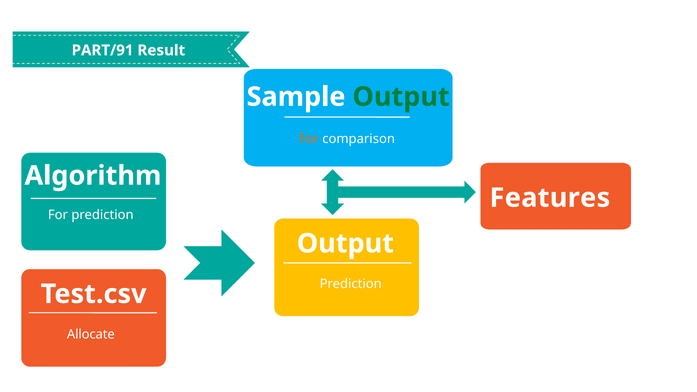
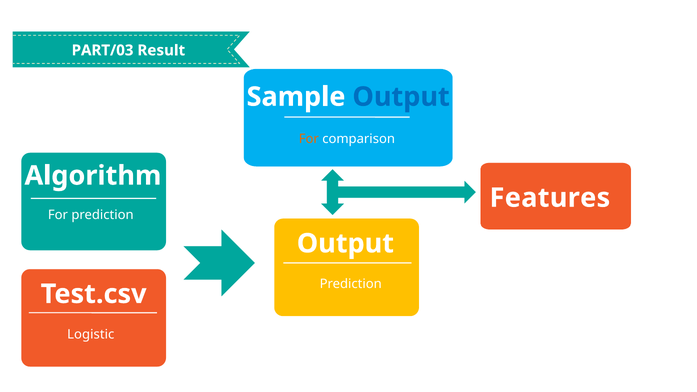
PART/91: PART/91 -> PART/03
Output at (401, 97) colour: green -> blue
Allocate: Allocate -> Logistic
